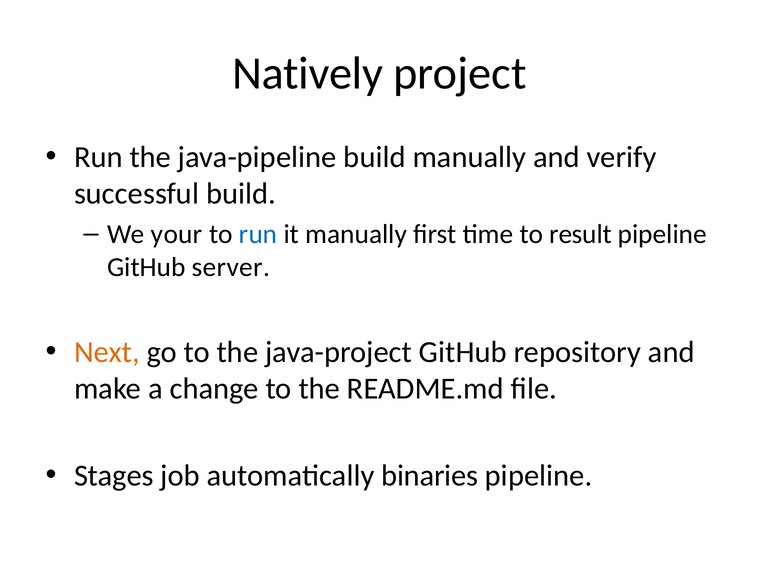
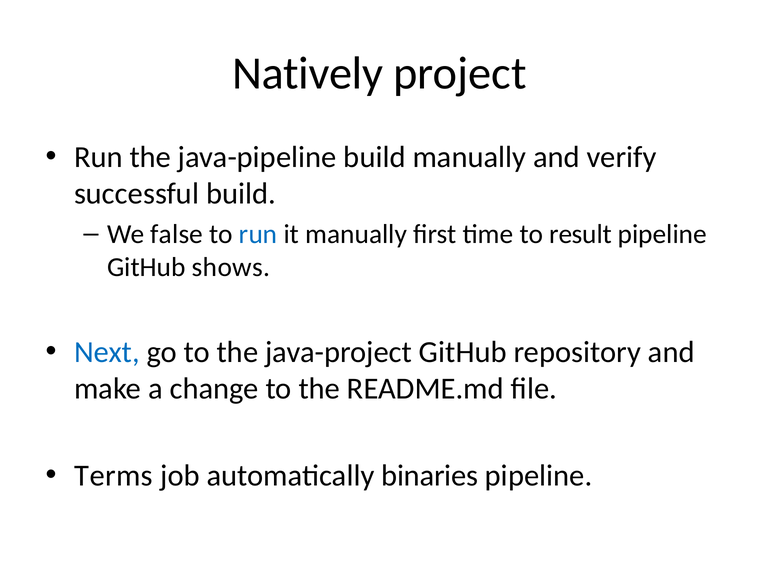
your: your -> false
server: server -> shows
Next colour: orange -> blue
Stages: Stages -> Terms
